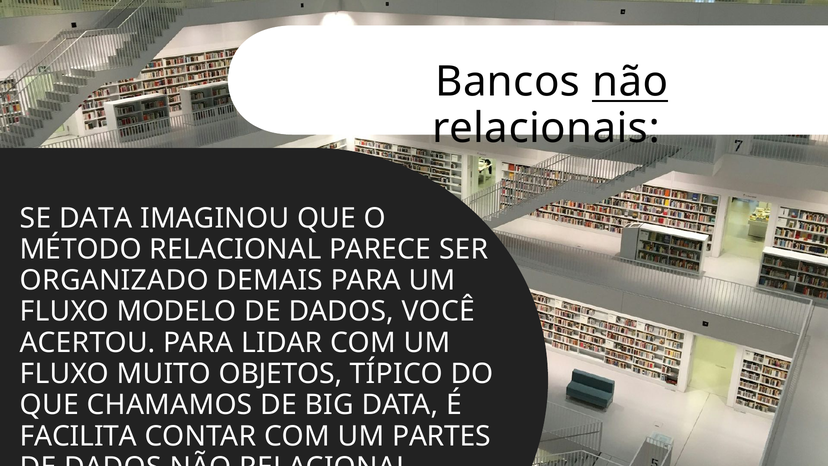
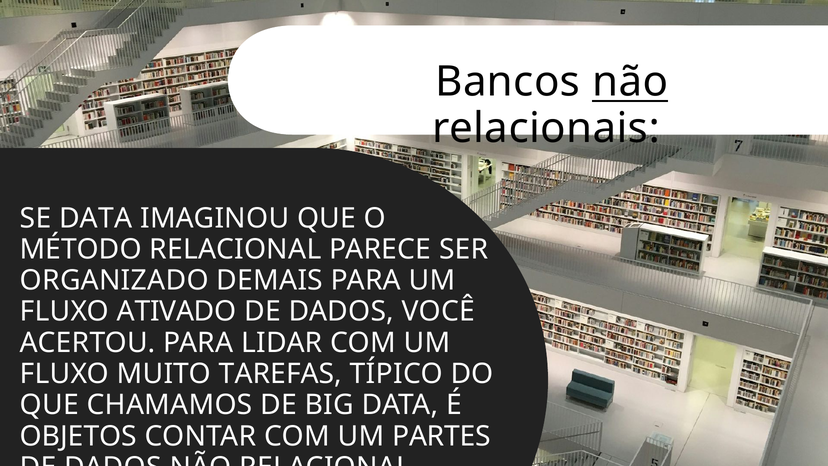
MODELO: MODELO -> ATIVADO
OBJETOS: OBJETOS -> TAREFAS
FACILITA: FACILITA -> OBJETOS
